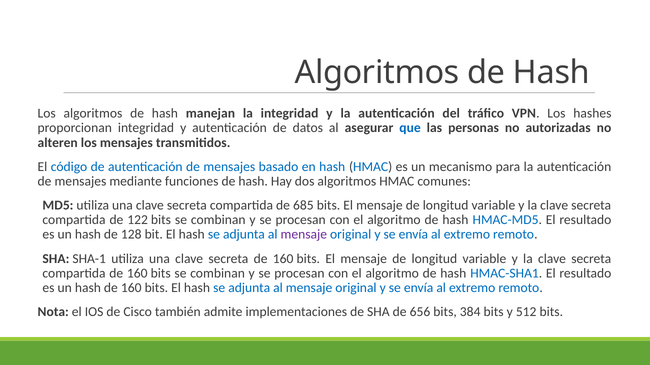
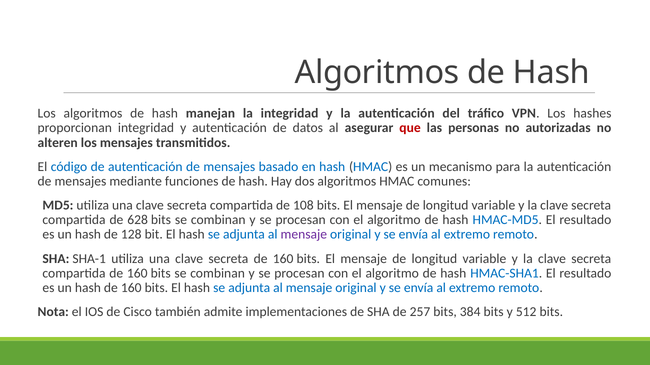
que colour: blue -> red
685: 685 -> 108
122: 122 -> 628
656: 656 -> 257
